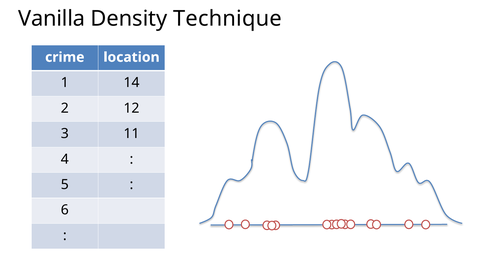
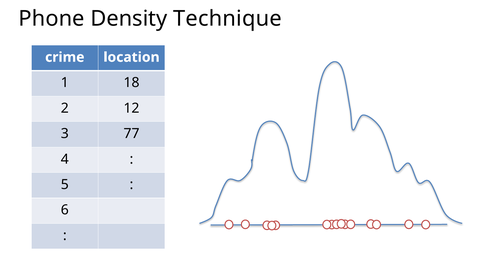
Vanilla: Vanilla -> Phone
14: 14 -> 18
11: 11 -> 77
